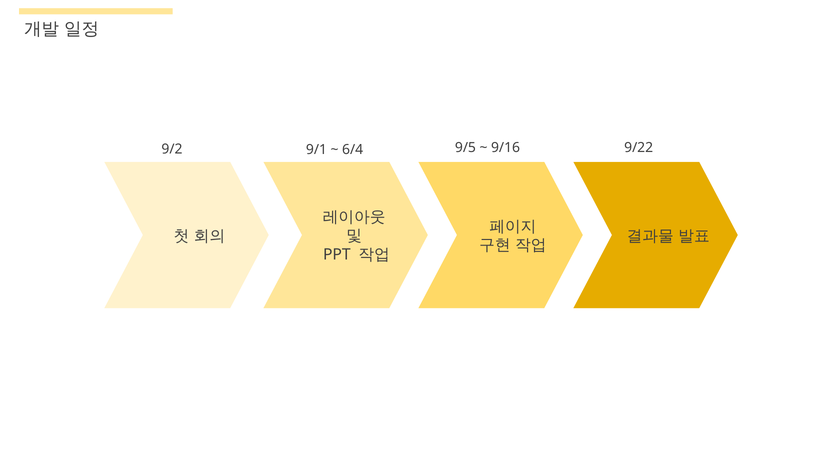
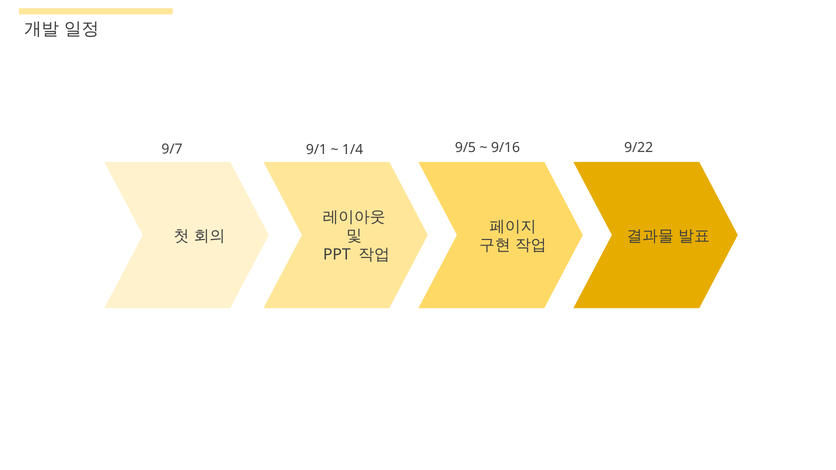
9/2: 9/2 -> 9/7
6/4: 6/4 -> 1/4
